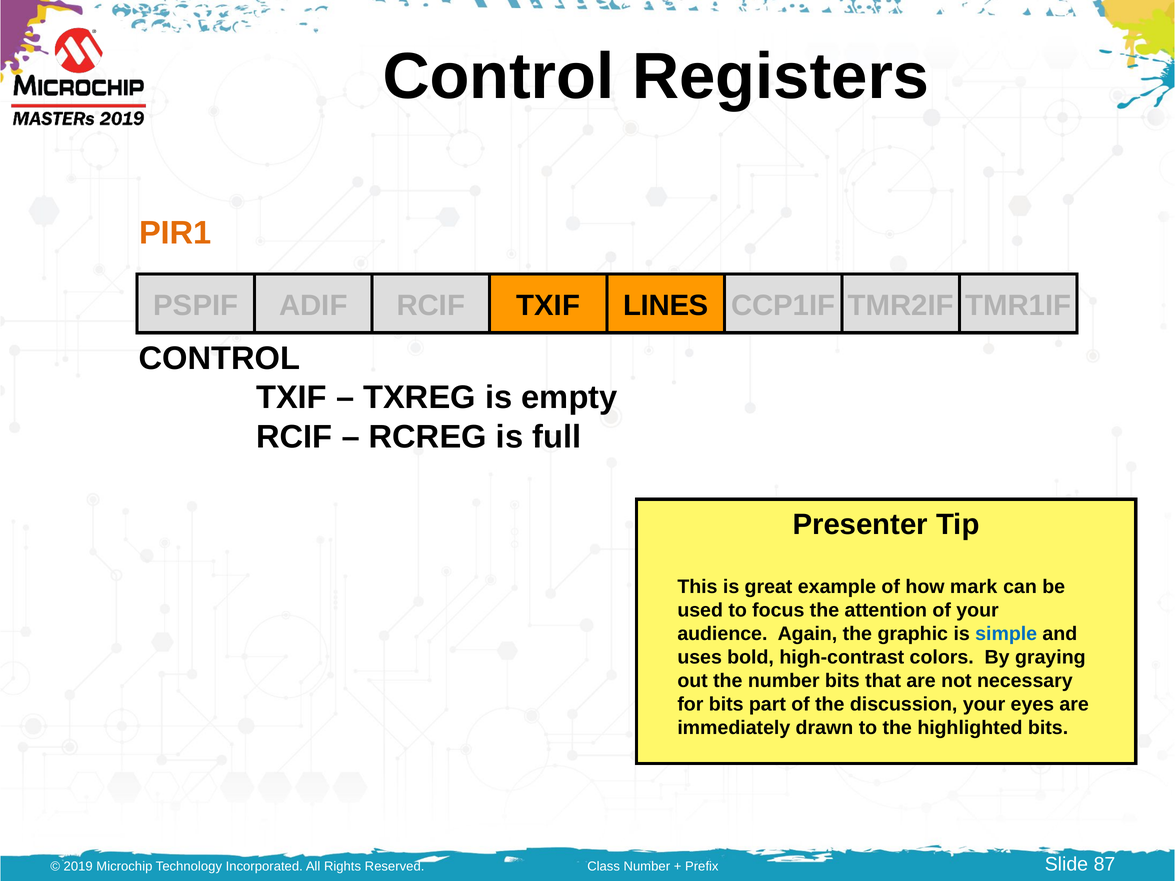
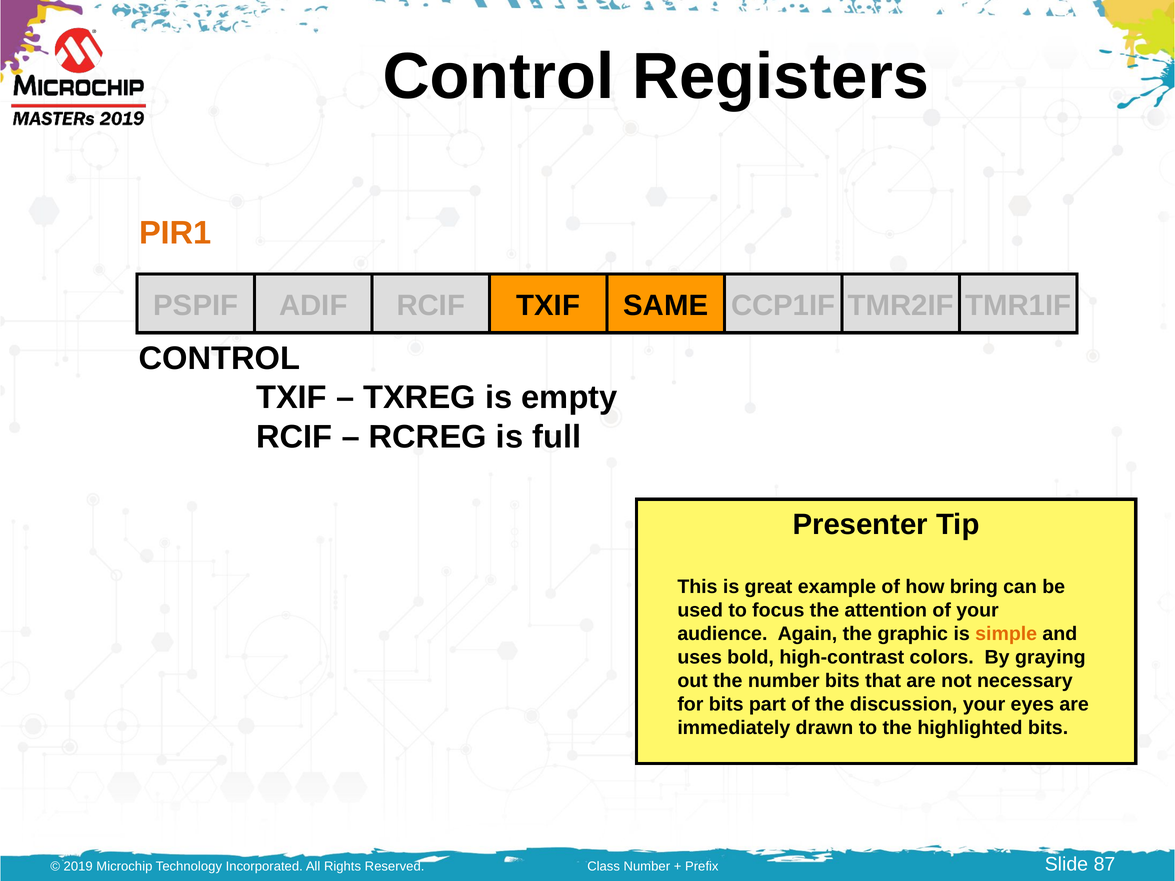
LINES: LINES -> SAME
mark: mark -> bring
simple colour: blue -> orange
